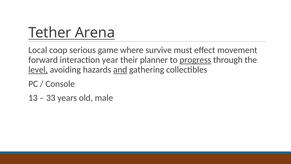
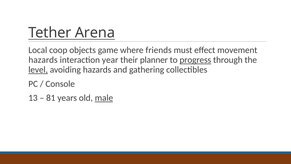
serious: serious -> objects
survive: survive -> friends
forward at (43, 60): forward -> hazards
and underline: present -> none
33: 33 -> 81
male underline: none -> present
